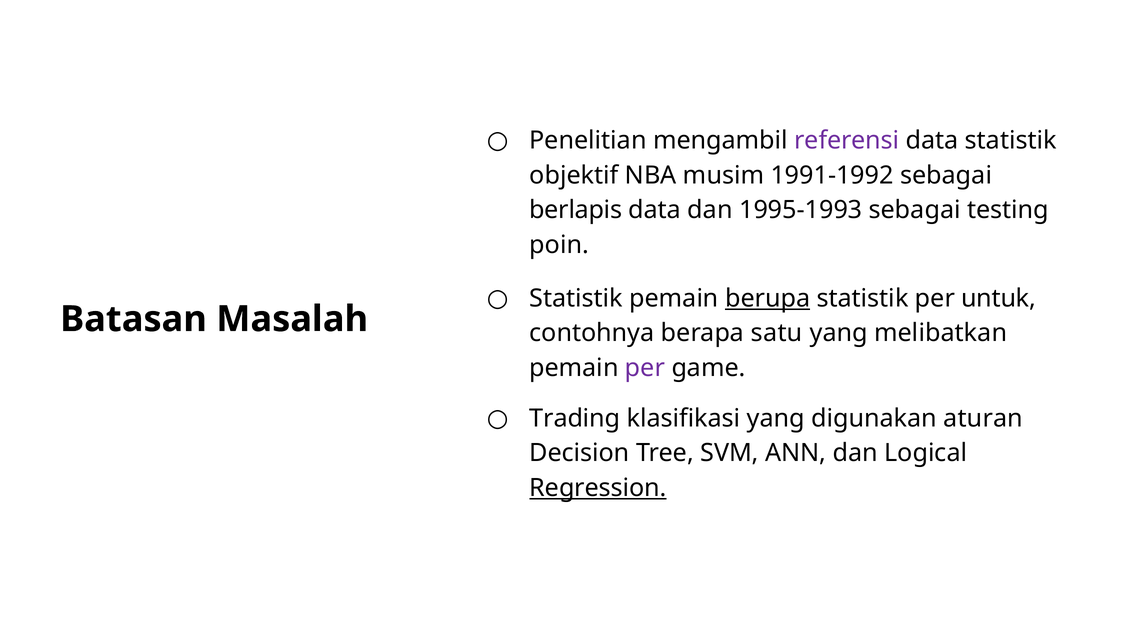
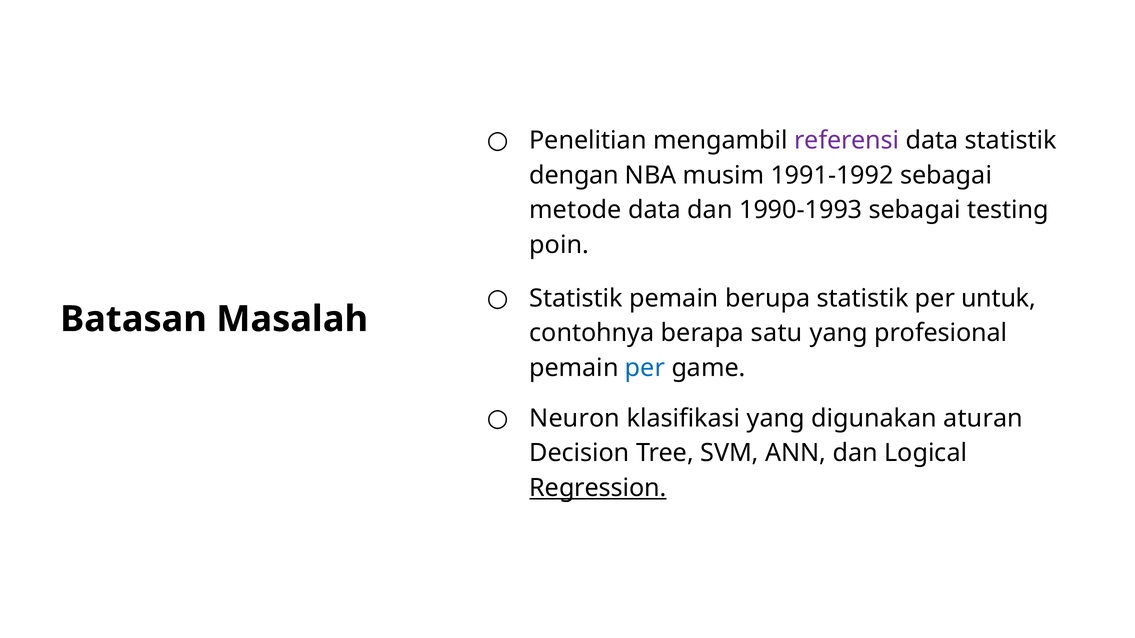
objektif: objektif -> dengan
berlapis: berlapis -> metode
1995-1993: 1995-1993 -> 1990-1993
berupa underline: present -> none
melibatkan: melibatkan -> profesional
per at (645, 368) colour: purple -> blue
Trading: Trading -> Neuron
